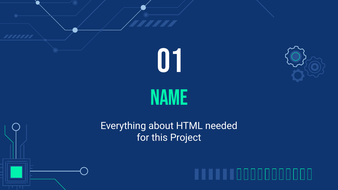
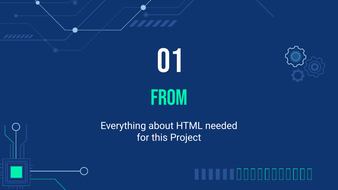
NAME: NAME -> FROM
